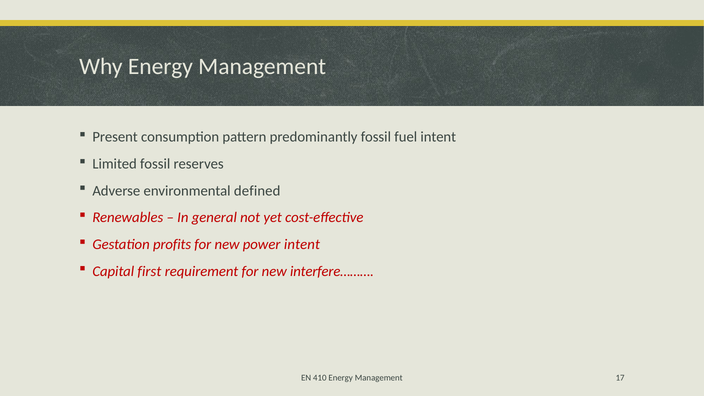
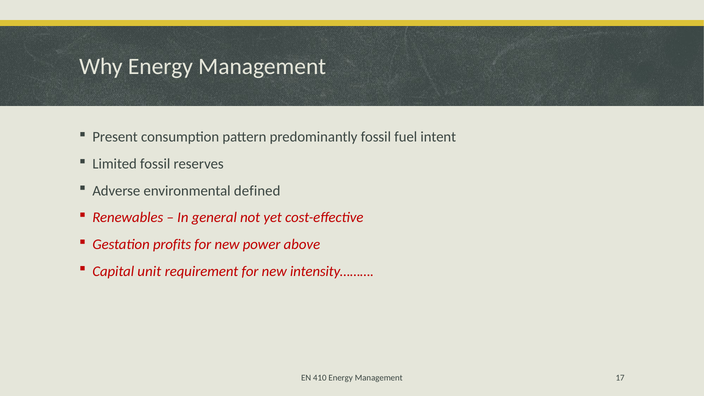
power intent: intent -> above
first: first -> unit
interfere………: interfere……… -> intensity………
